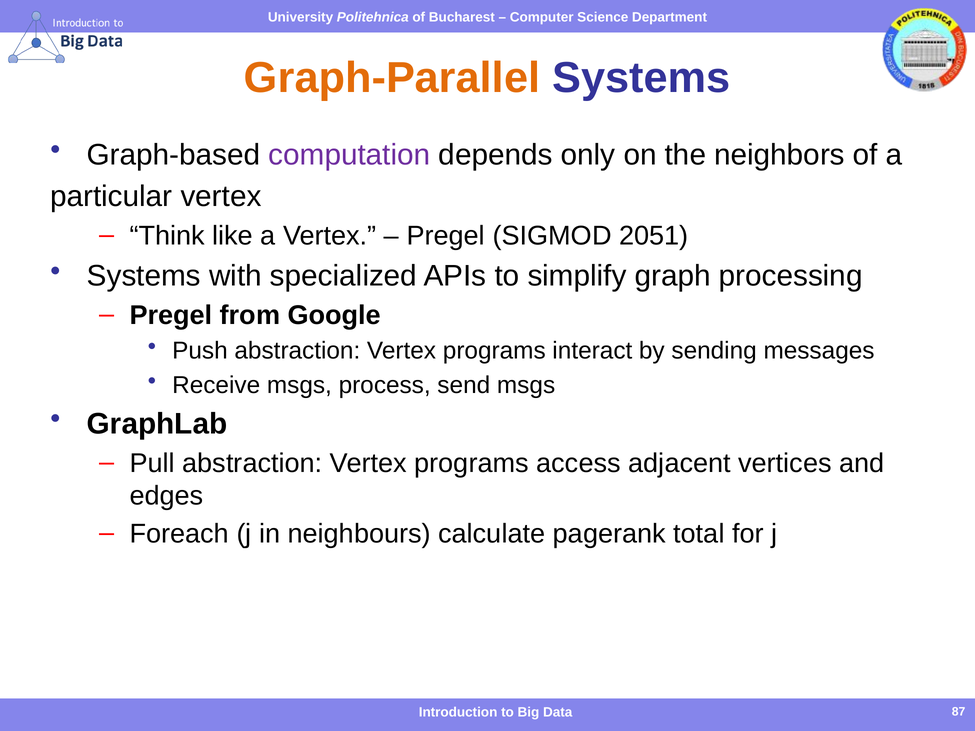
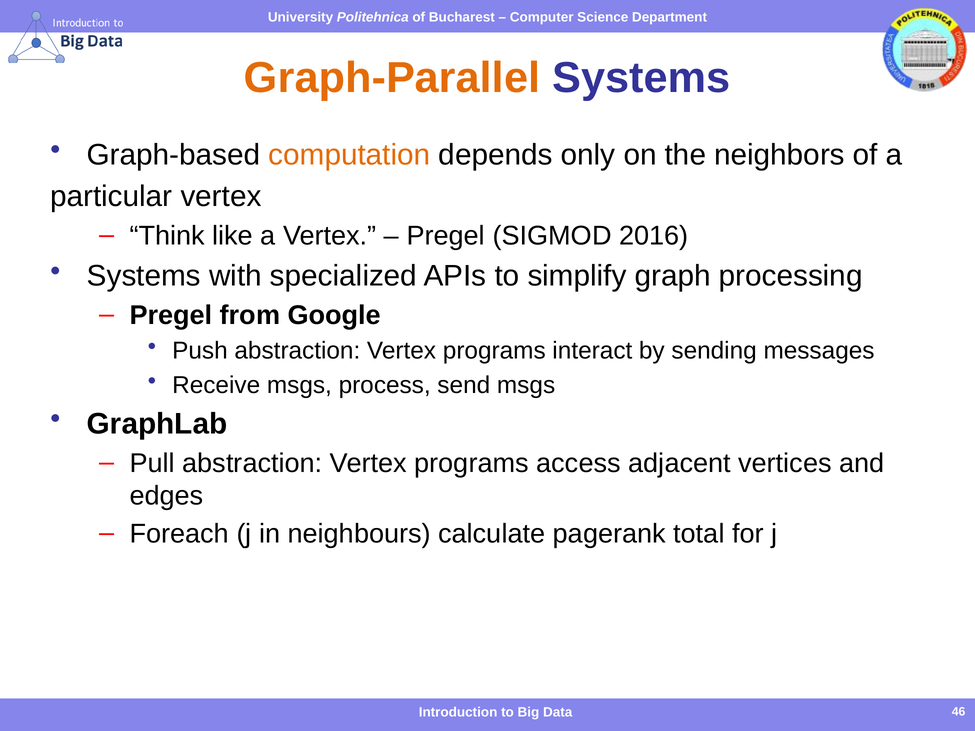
computation colour: purple -> orange
2051: 2051 -> 2016
87: 87 -> 46
